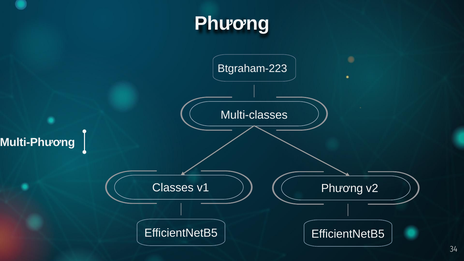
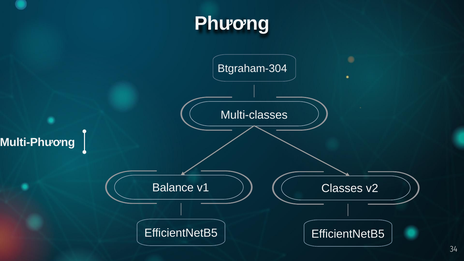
Btgraham-223: Btgraham-223 -> Btgraham-304
Classes: Classes -> Balance
Phương at (342, 188): Phương -> Classes
